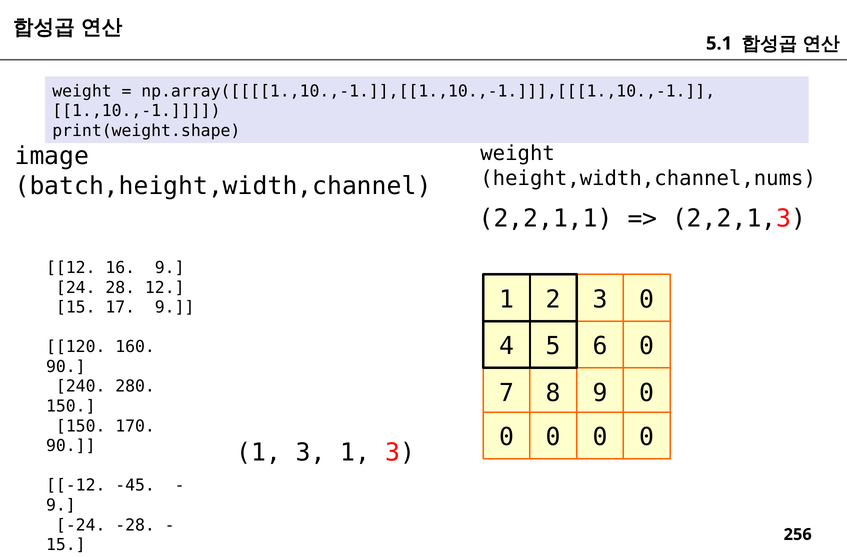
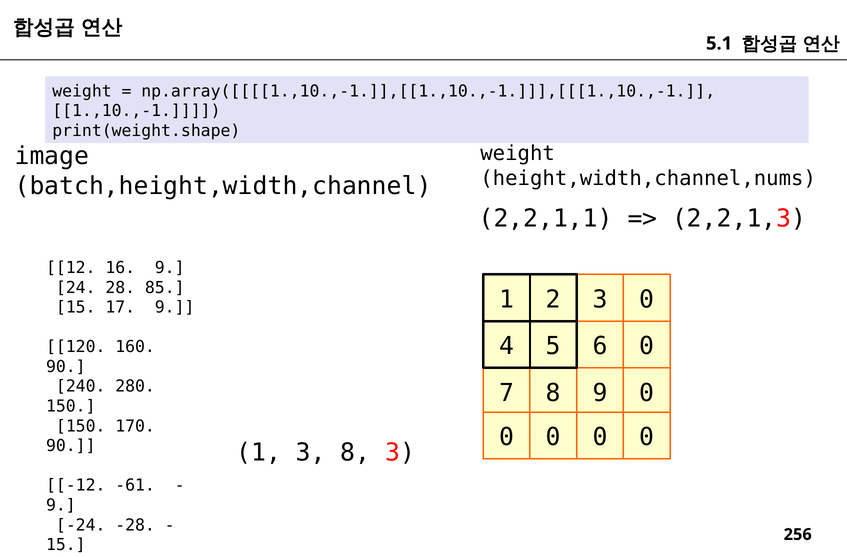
28 12: 12 -> 85
3 1: 1 -> 8
-45: -45 -> -61
